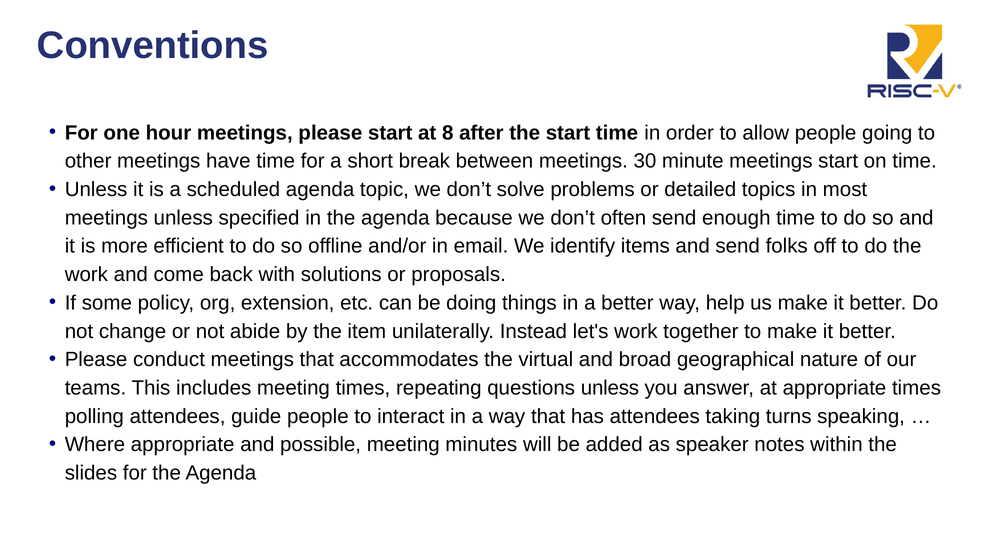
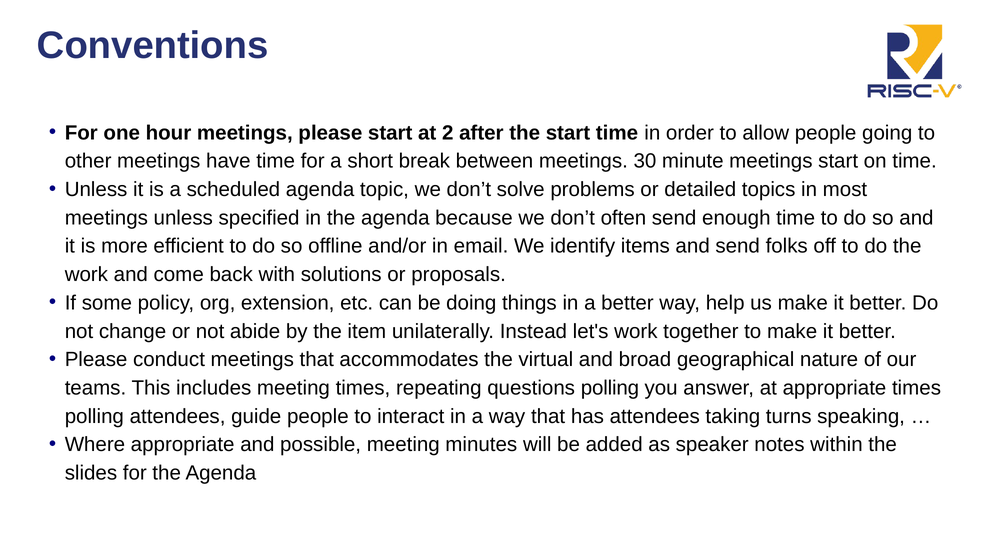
8: 8 -> 2
questions unless: unless -> polling
